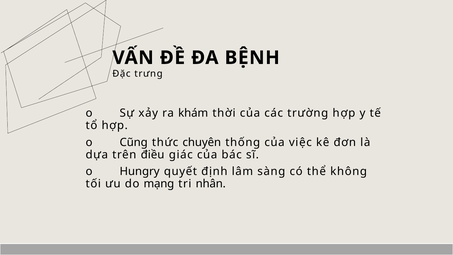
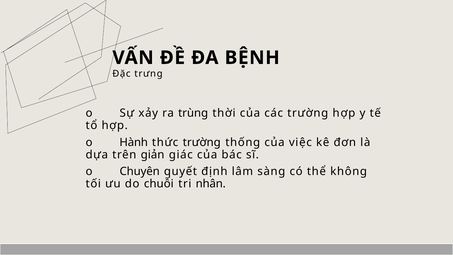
khám: khám -> trùng
Cũng: Cũng -> Hành
thức chuyên: chuyên -> trường
điều: điều -> giản
Hungry: Hungry -> Chuyên
mạng: mạng -> chuỗi
